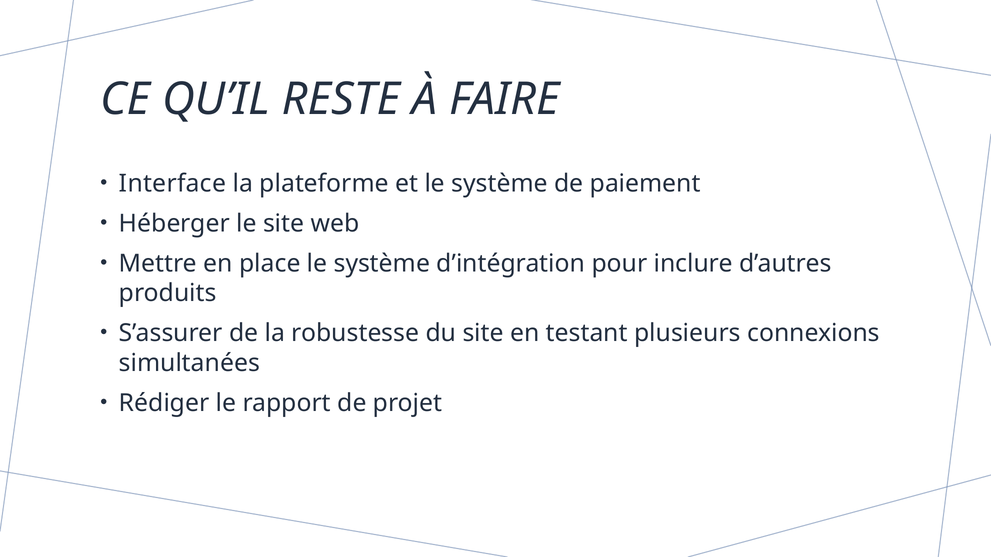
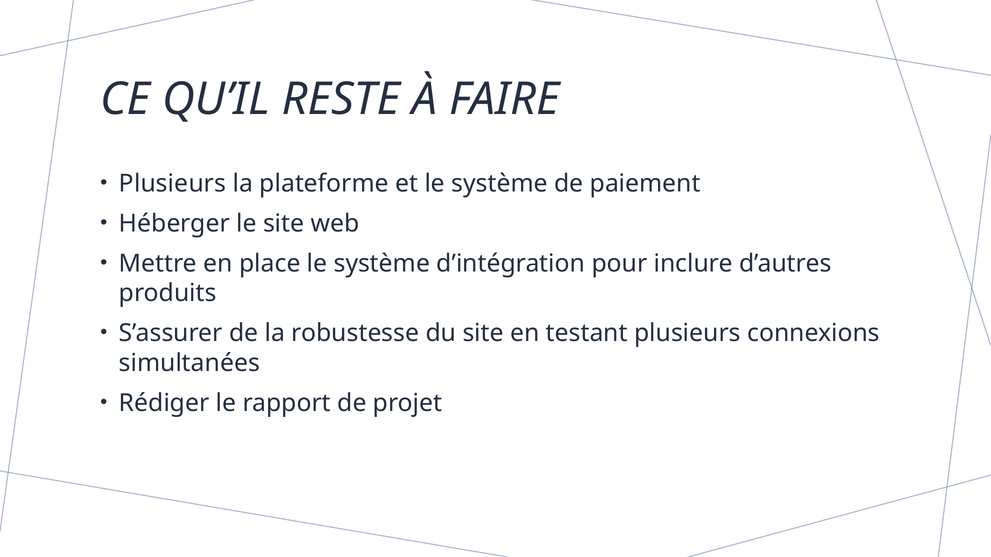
Interface at (173, 184): Interface -> Plusieurs
